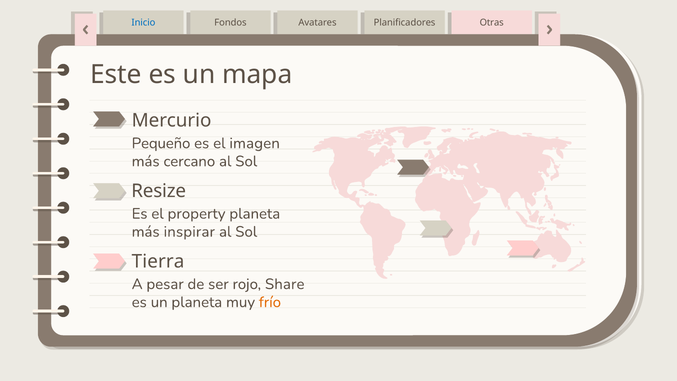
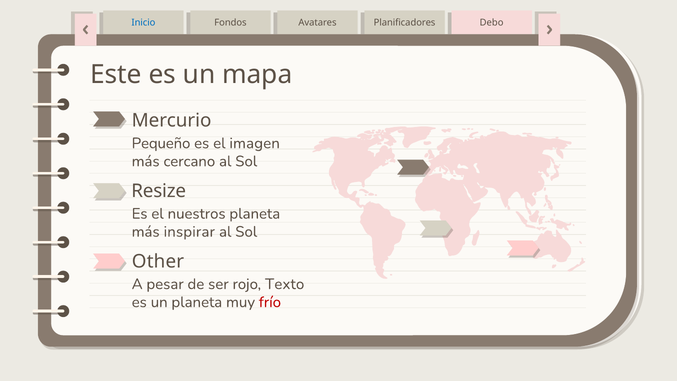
Otras: Otras -> Debo
property: property -> nuestros
Tierra: Tierra -> Other
Share: Share -> Texto
frío colour: orange -> red
